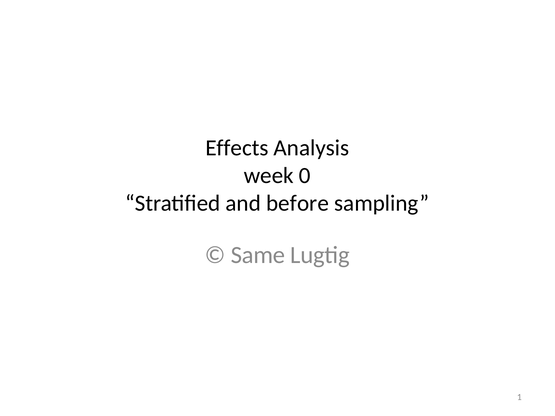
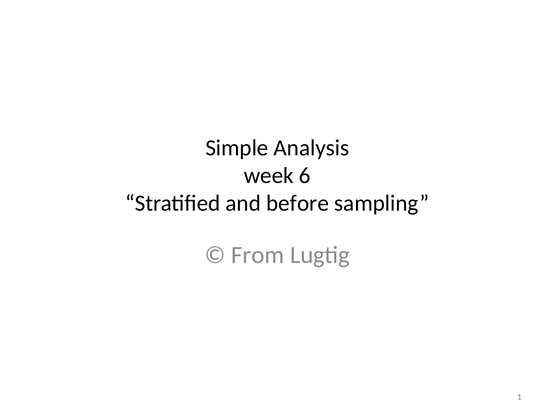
Effects: Effects -> Simple
0: 0 -> 6
Same: Same -> From
